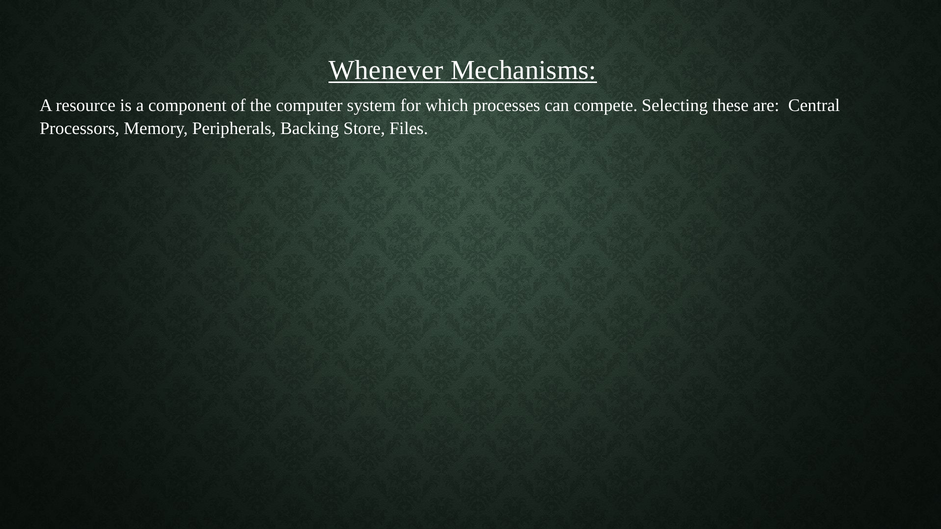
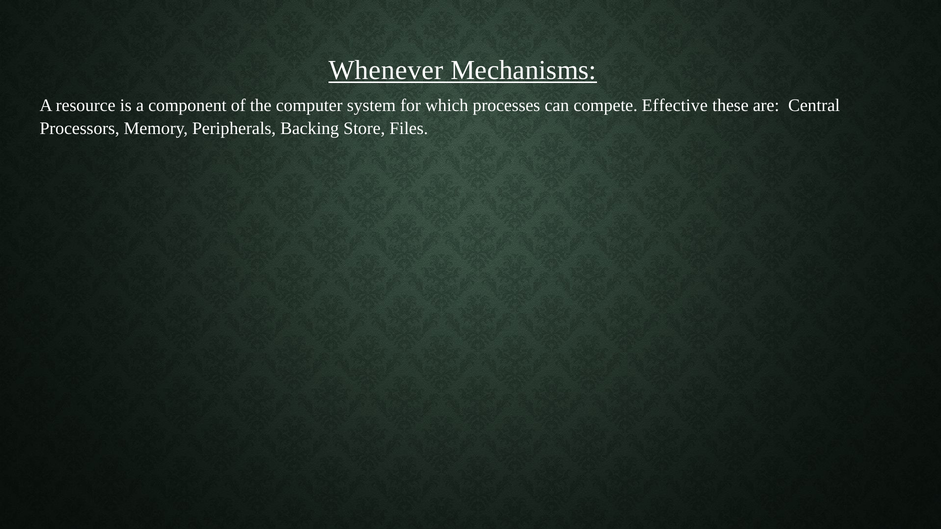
Selecting: Selecting -> Effective
